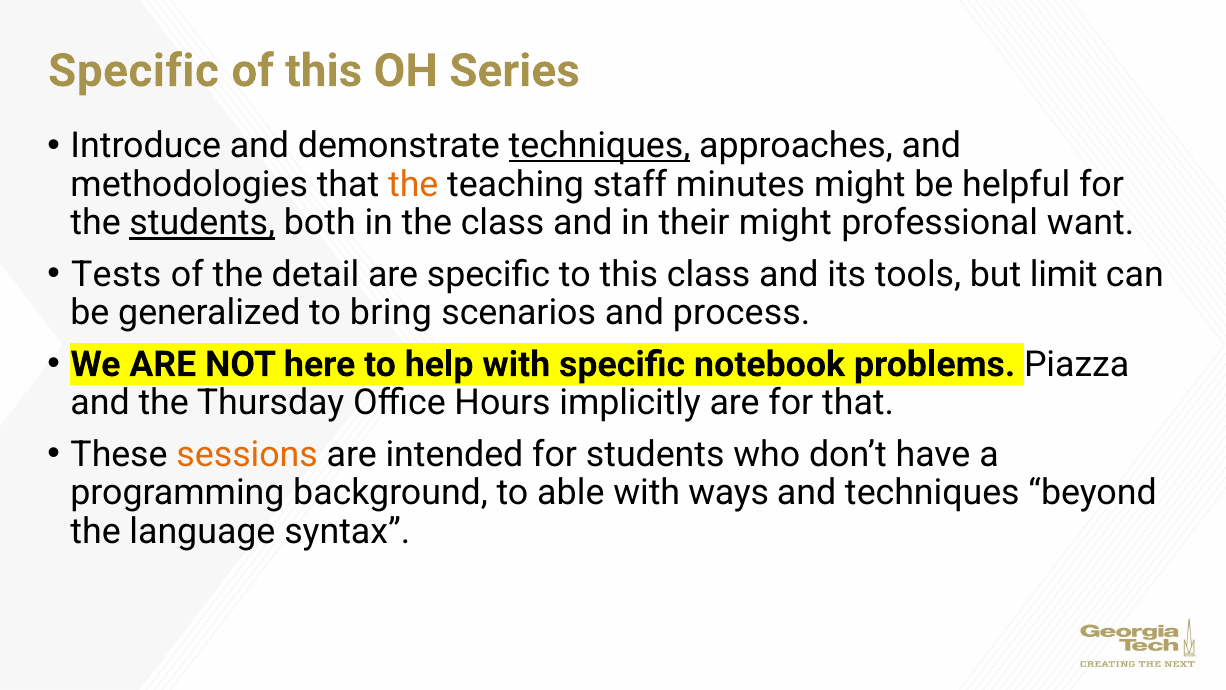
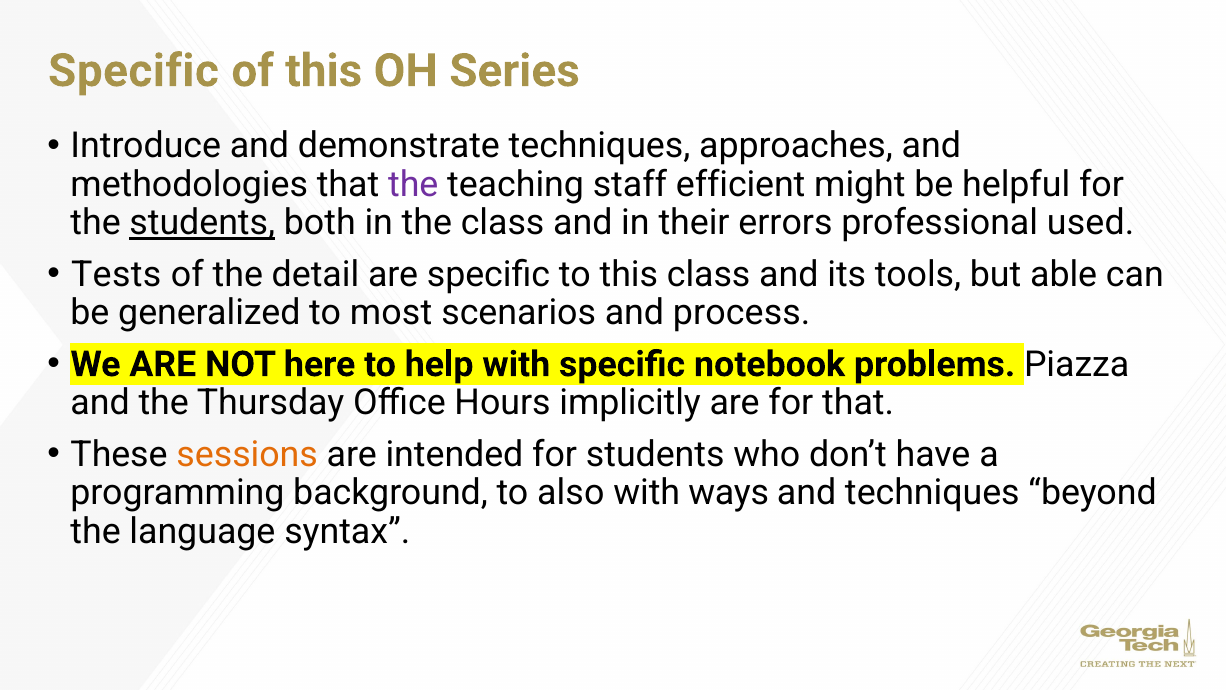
techniques at (599, 146) underline: present -> none
the at (413, 184) colour: orange -> purple
minutes: minutes -> efficient
their might: might -> errors
want: want -> used
limit: limit -> able
bring: bring -> most
able: able -> also
